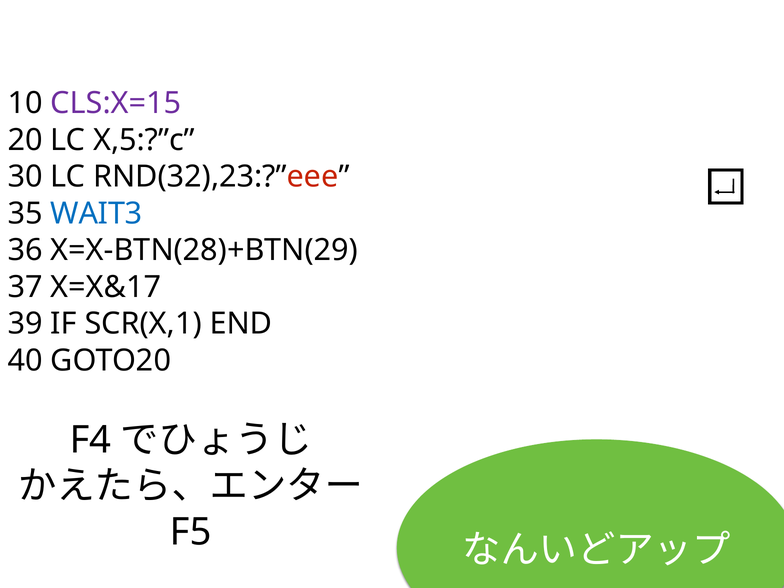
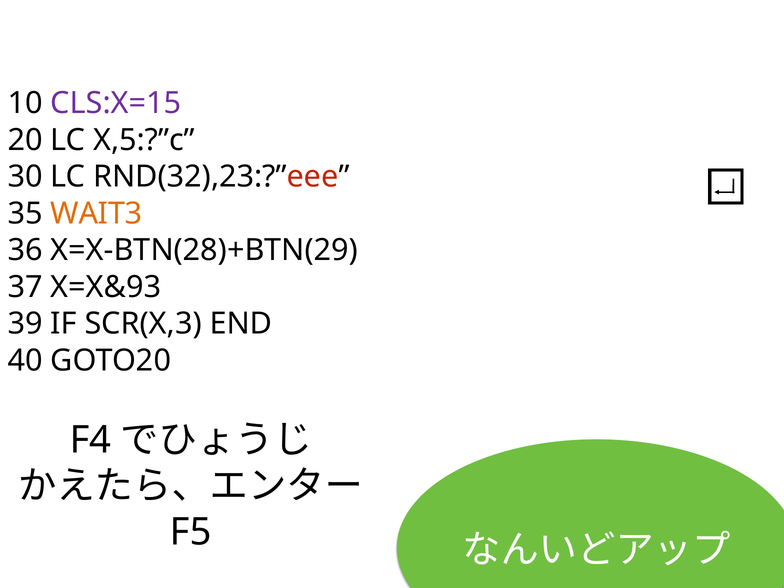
WAIT3 colour: blue -> orange
X=X&17: X=X&17 -> X=X&93
SCR(X,1: SCR(X,1 -> SCR(X,3
